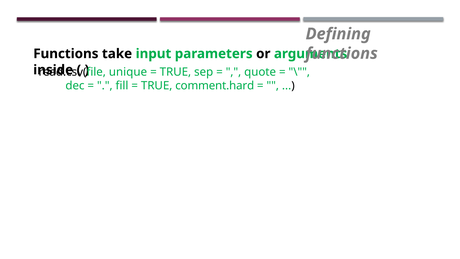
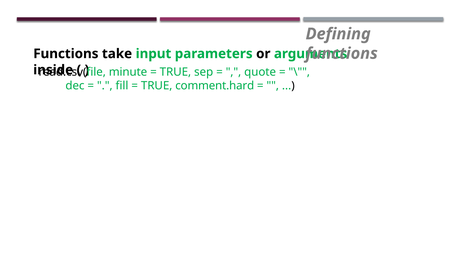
unique: unique -> minute
